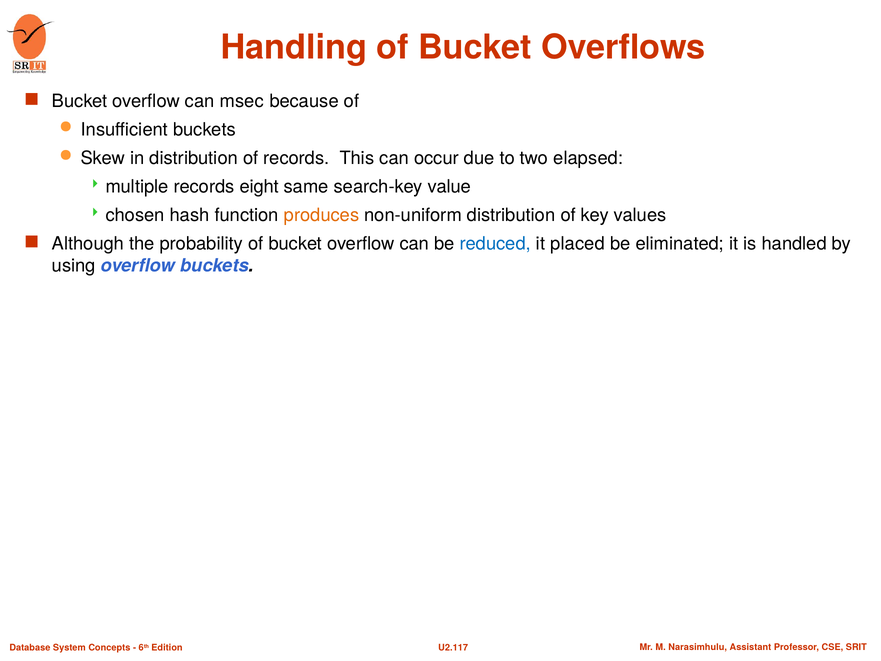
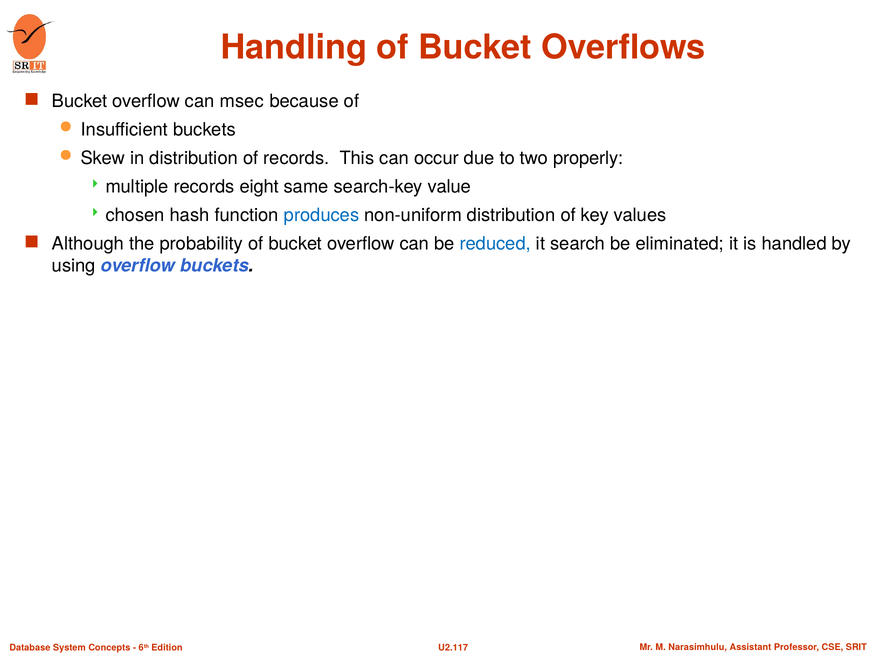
elapsed: elapsed -> properly
produces colour: orange -> blue
placed: placed -> search
